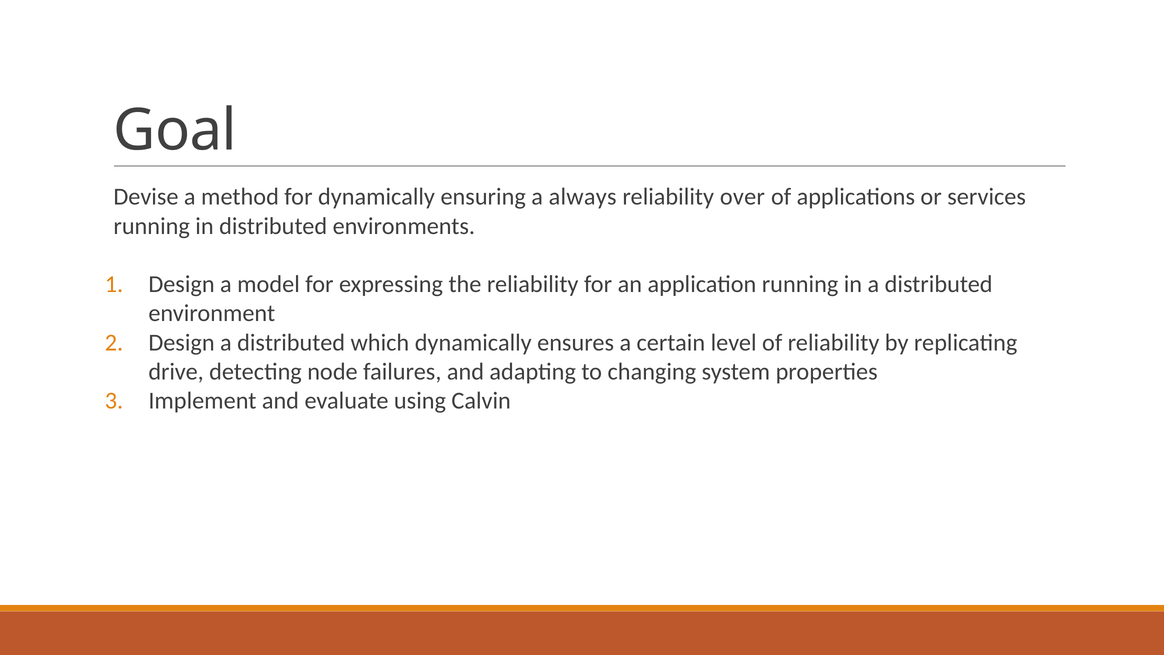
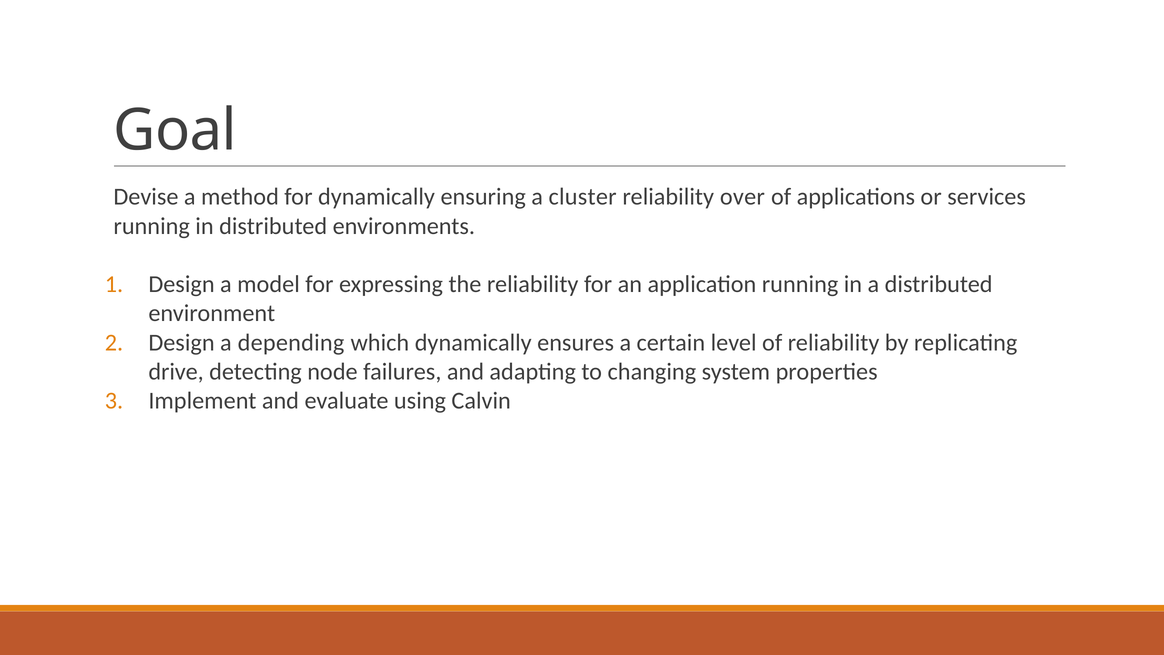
always: always -> cluster
Design a distributed: distributed -> depending
